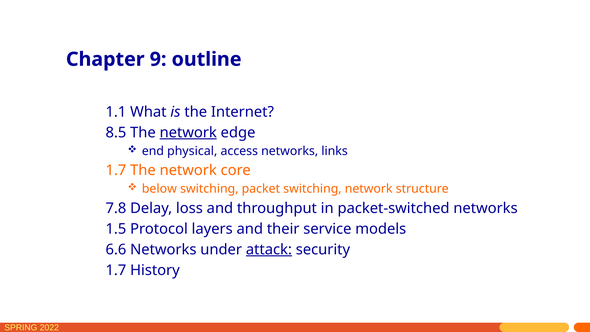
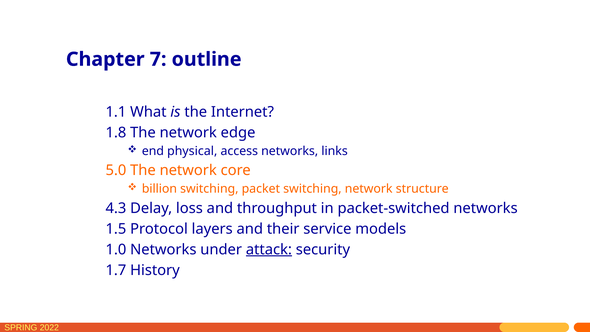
9: 9 -> 7
8.5: 8.5 -> 1.8
network at (188, 132) underline: present -> none
1.7 at (116, 170): 1.7 -> 5.0
below: below -> billion
7.8: 7.8 -> 4.3
6.6: 6.6 -> 1.0
